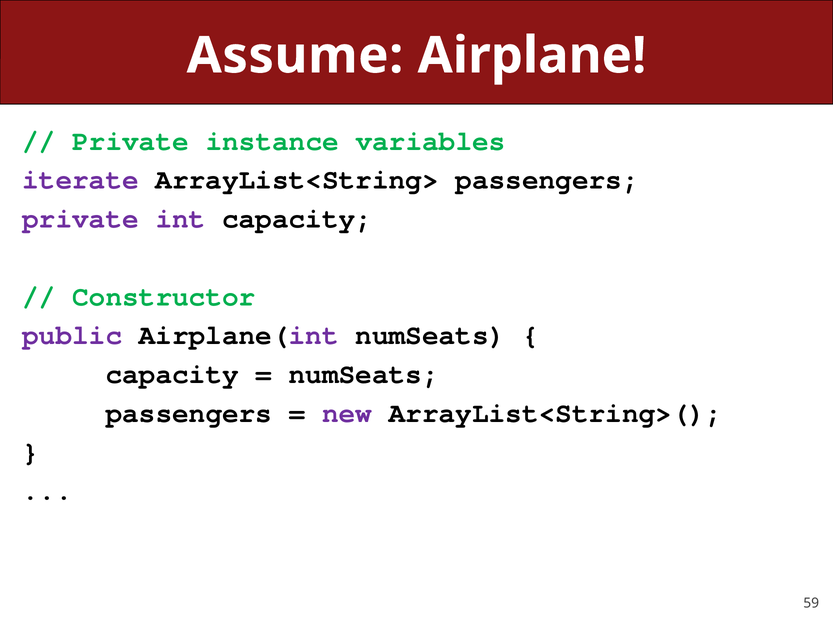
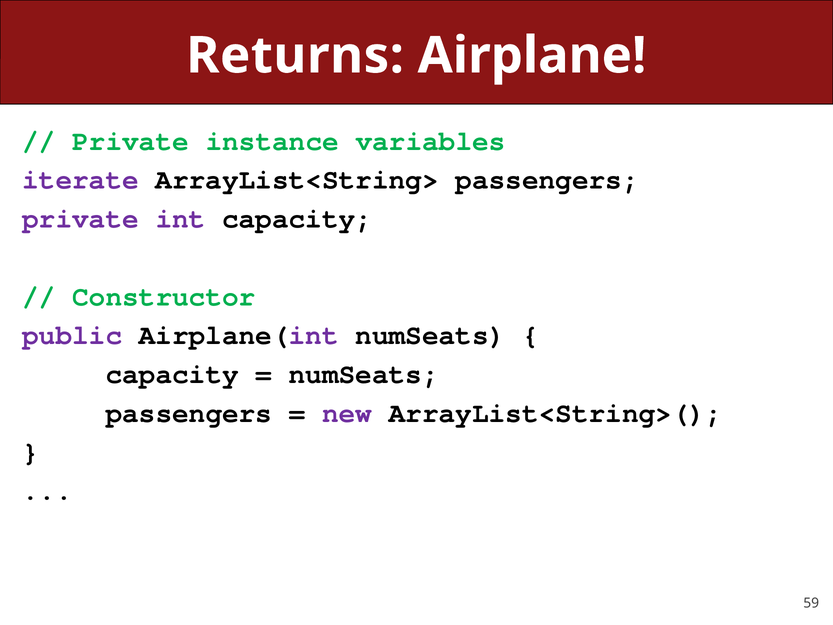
Assume: Assume -> Returns
